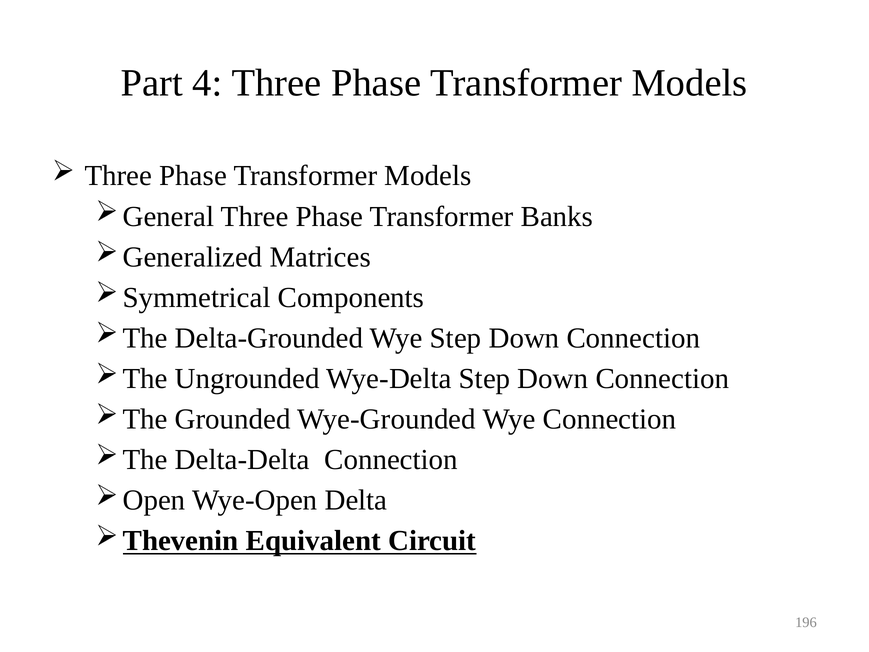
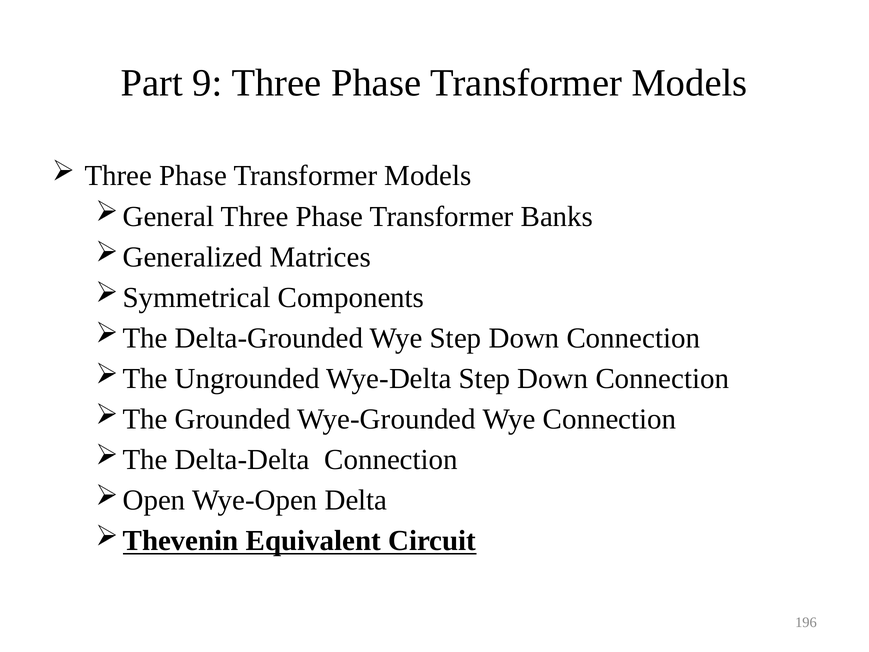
4: 4 -> 9
